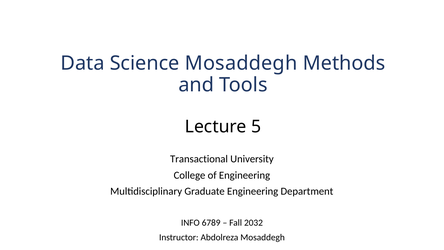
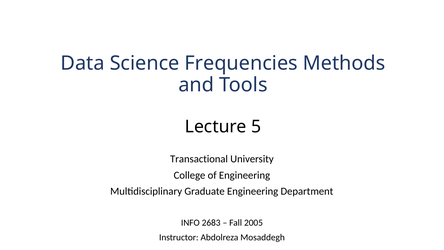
Science Mosaddegh: Mosaddegh -> Frequencies
6789: 6789 -> 2683
2032: 2032 -> 2005
